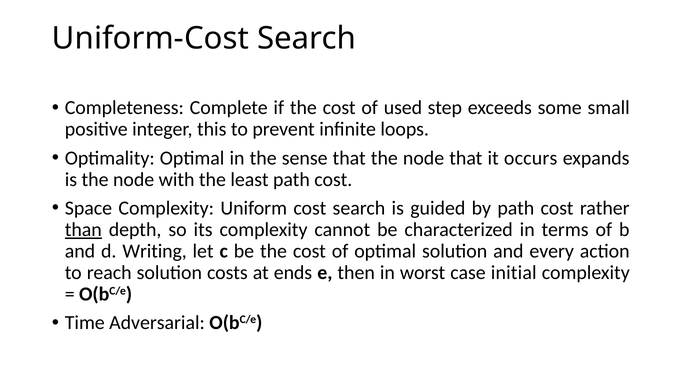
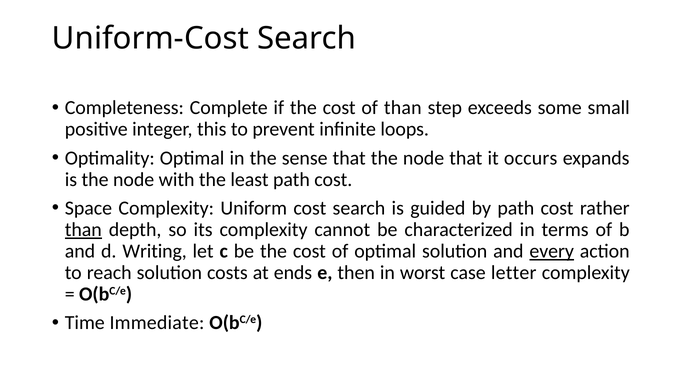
of used: used -> than
every underline: none -> present
initial: initial -> letter
Adversarial: Adversarial -> Immediate
